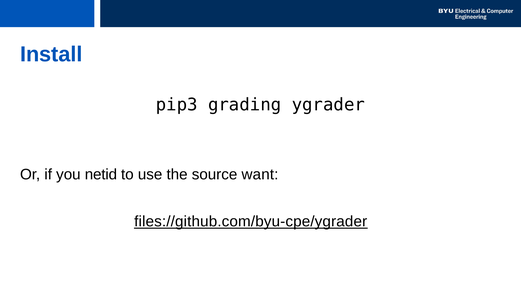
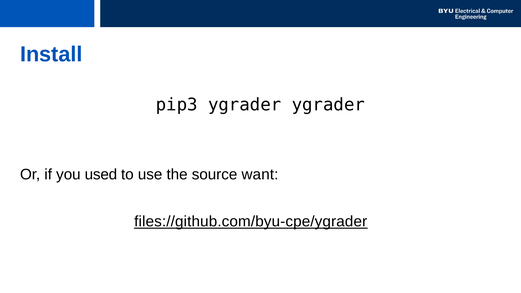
pip3 grading: grading -> ygrader
netid: netid -> used
